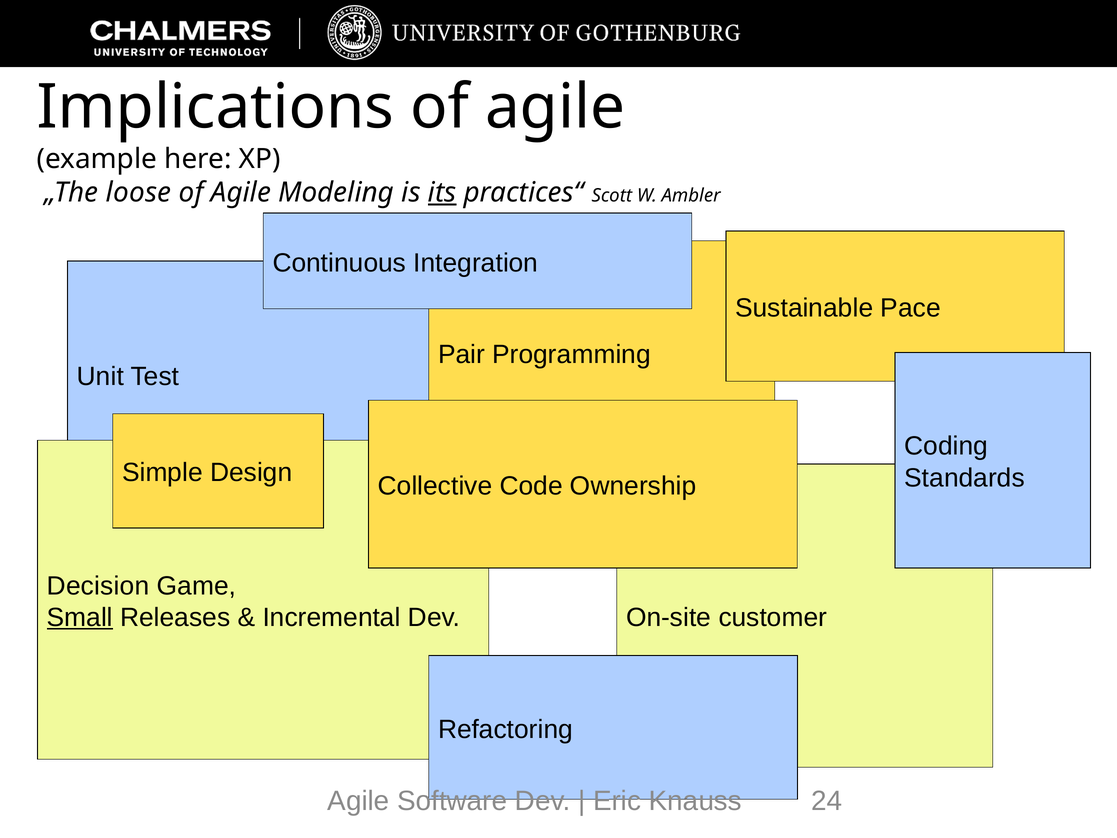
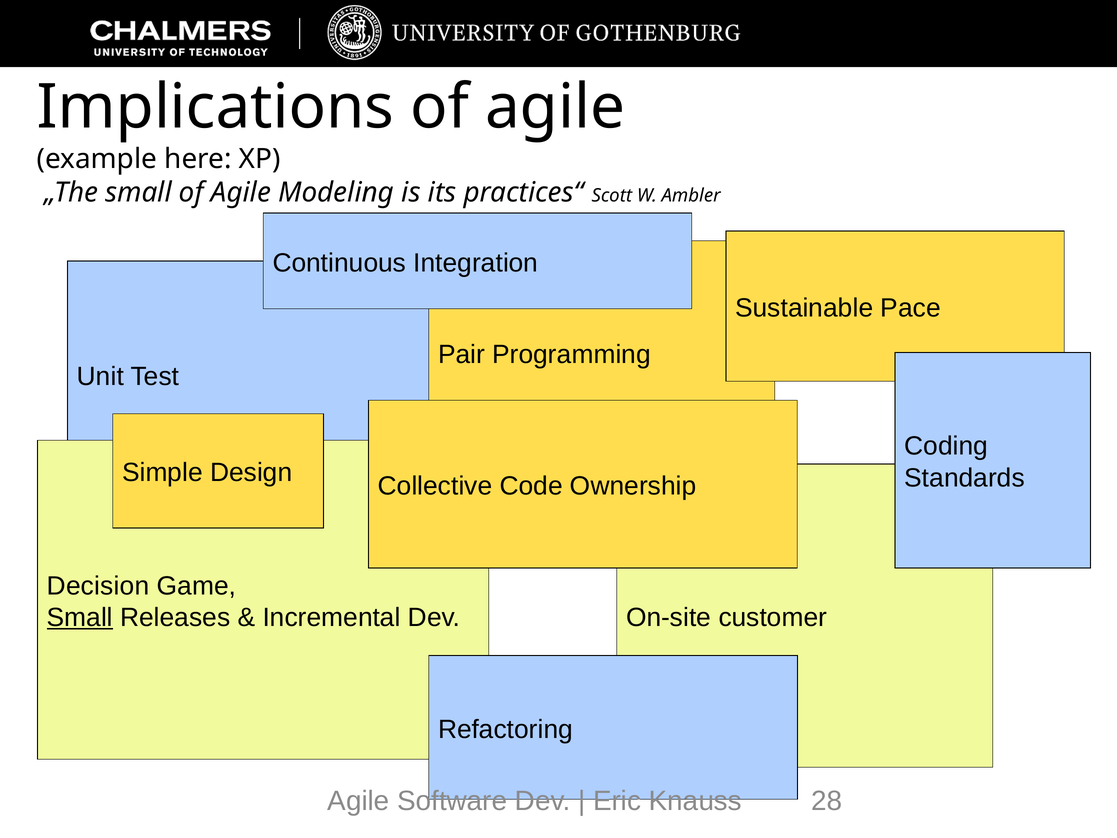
„The loose: loose -> small
its underline: present -> none
24: 24 -> 28
